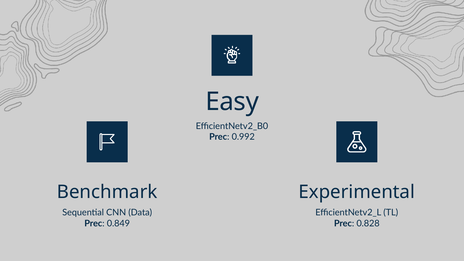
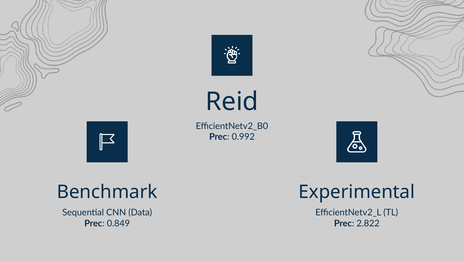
Easy: Easy -> Reid
0.828: 0.828 -> 2.822
